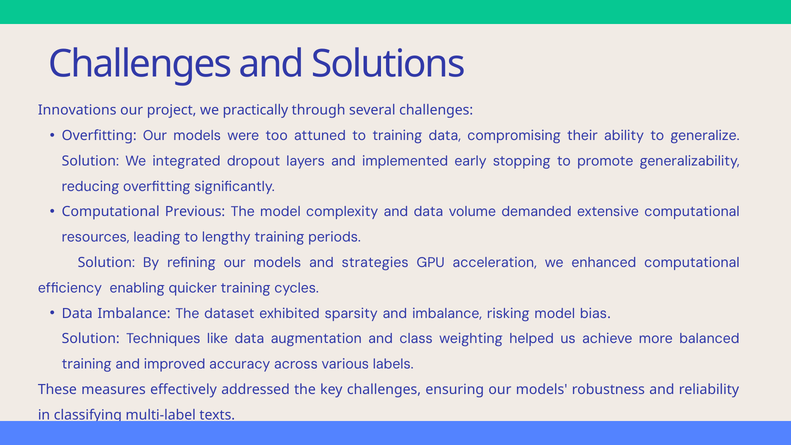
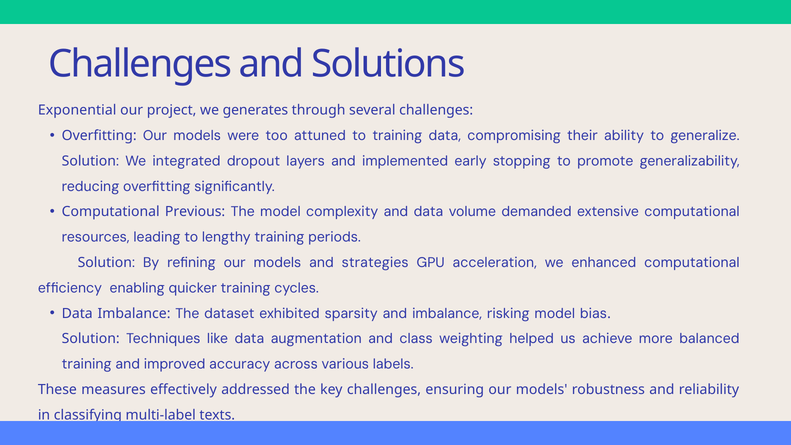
Innovations: Innovations -> Exponential
practically: practically -> generates
